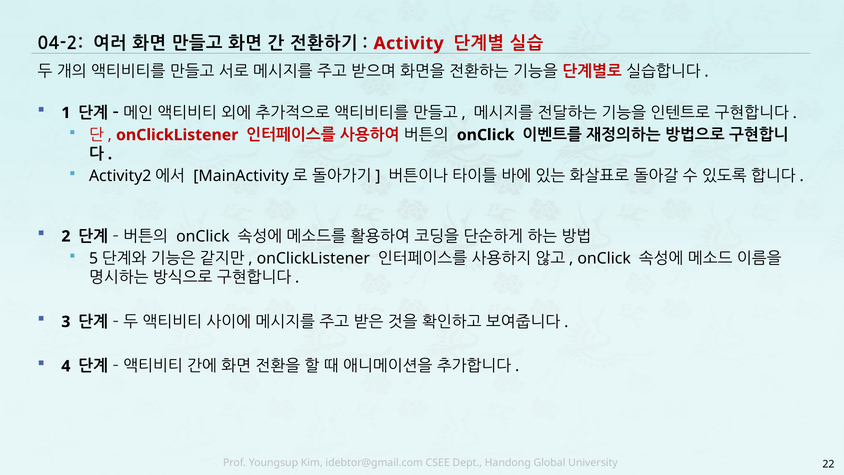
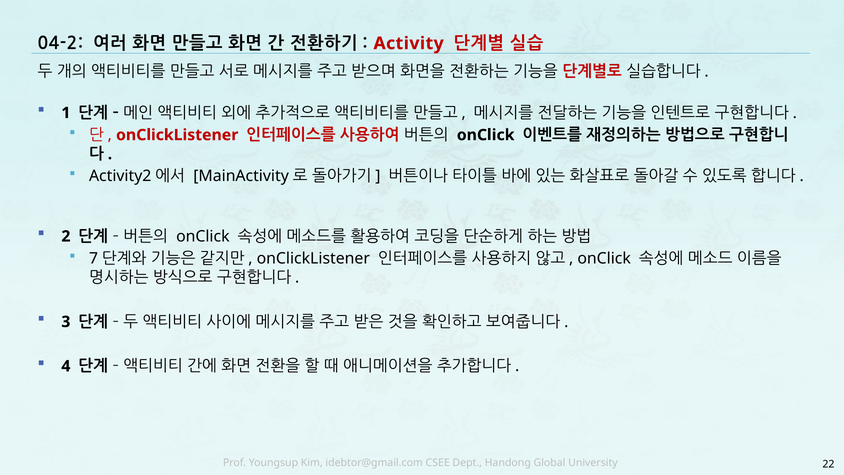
5: 5 -> 7
